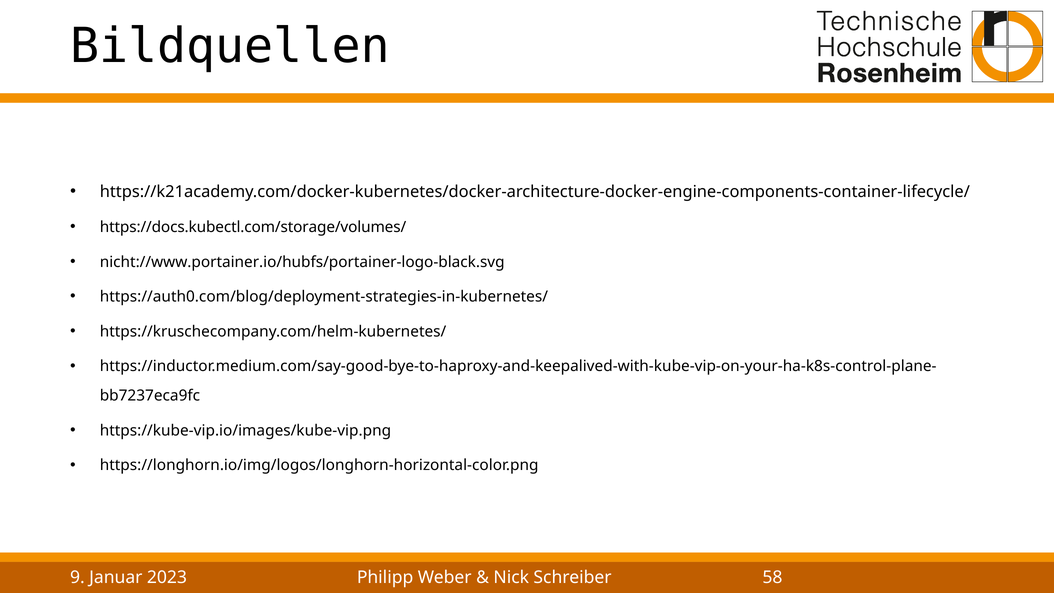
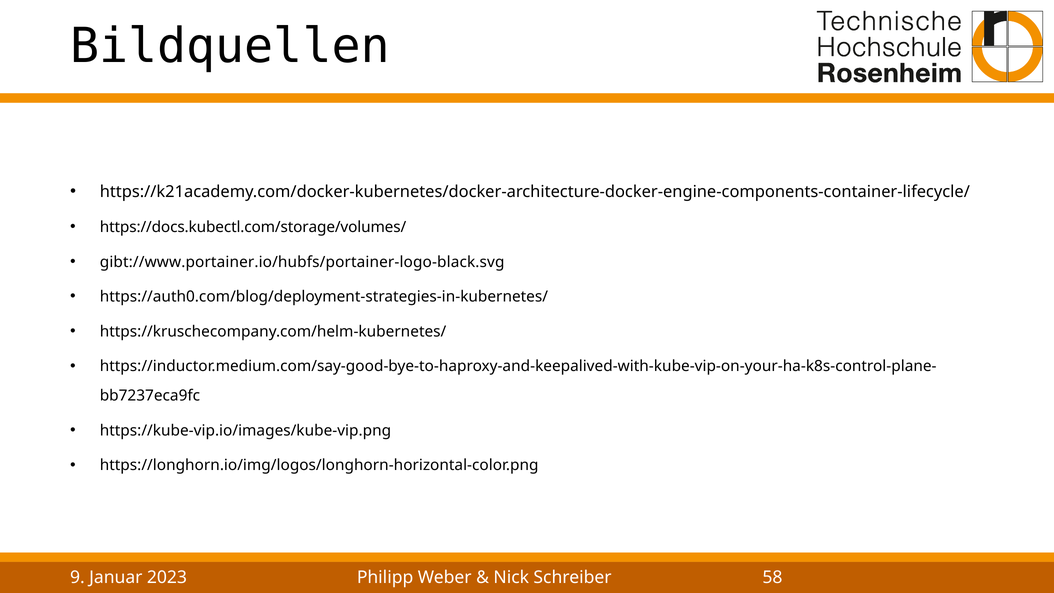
nicht://www.portainer.io/hubfs/portainer-logo-black.svg: nicht://www.portainer.io/hubfs/portainer-logo-black.svg -> gibt://www.portainer.io/hubfs/portainer-logo-black.svg
